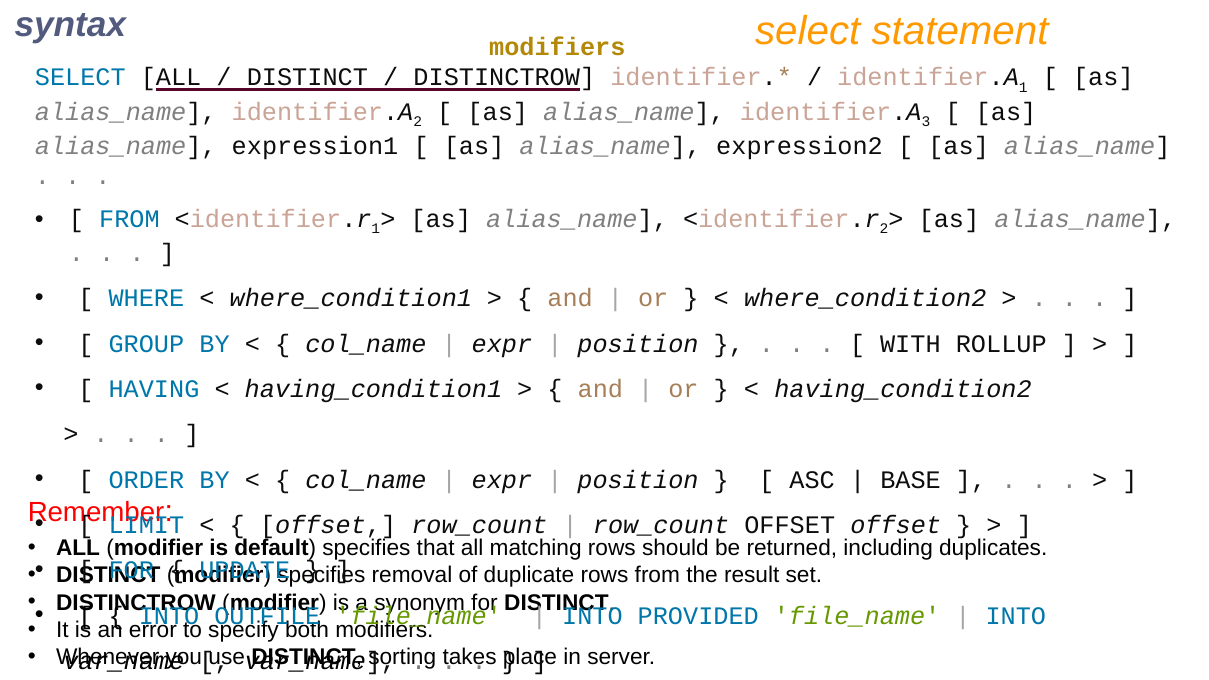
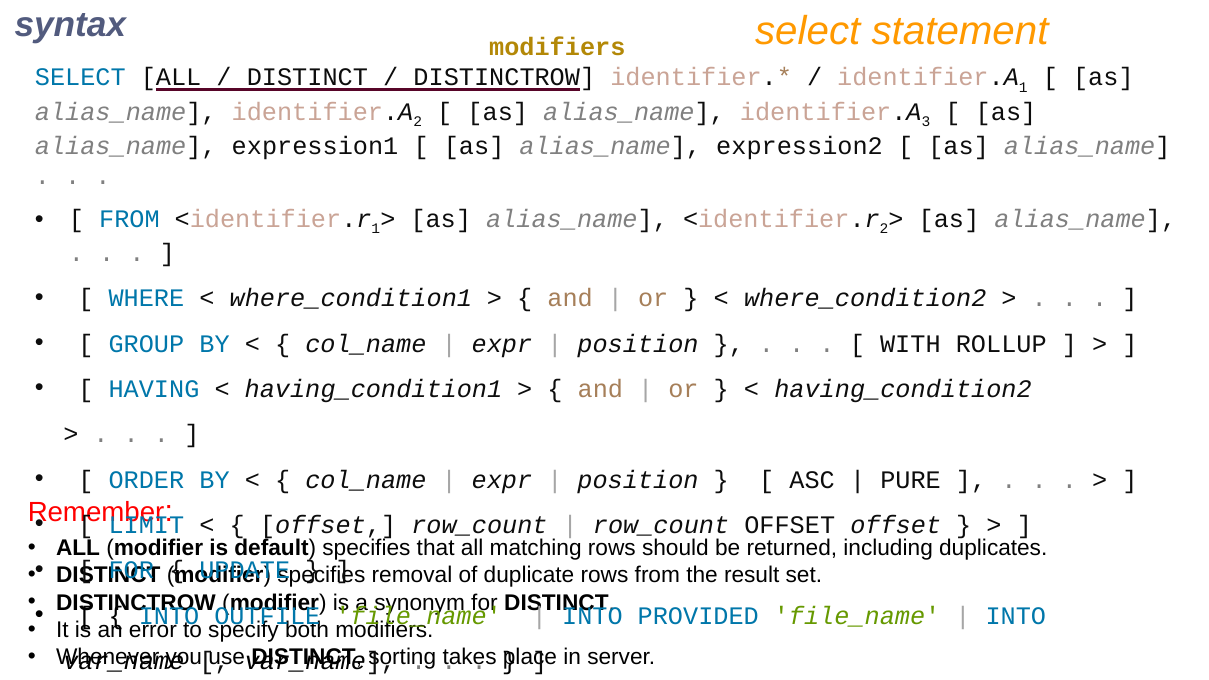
BASE: BASE -> PURE
